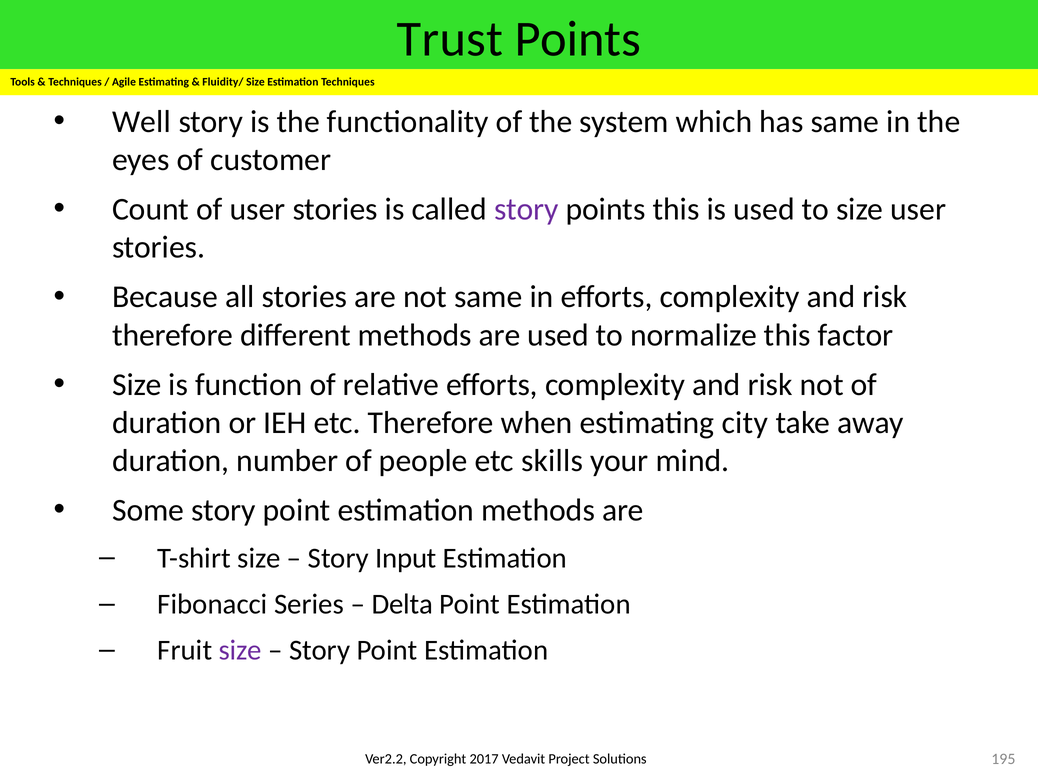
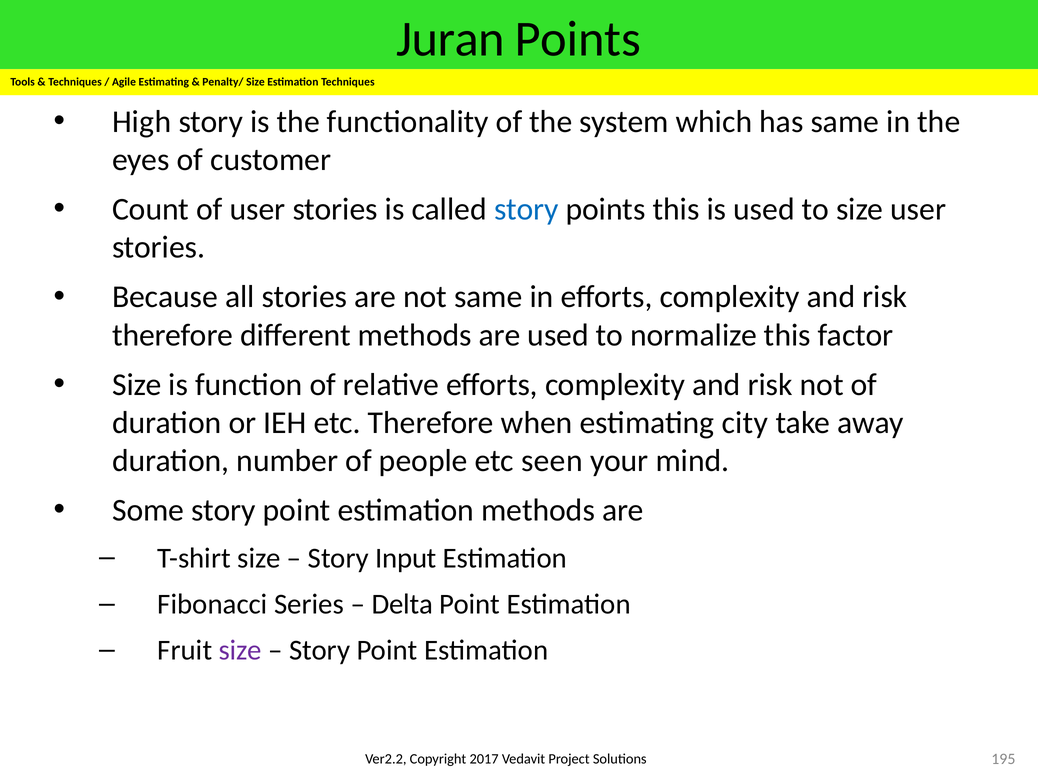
Trust: Trust -> Juran
Fluidity/: Fluidity/ -> Penalty/
Well: Well -> High
story at (526, 209) colour: purple -> blue
skills: skills -> seen
